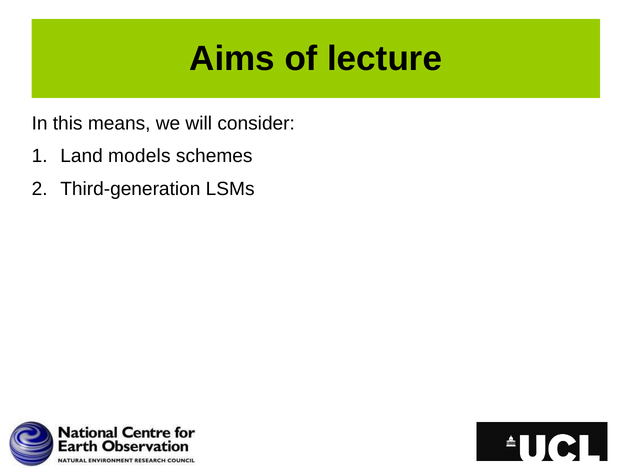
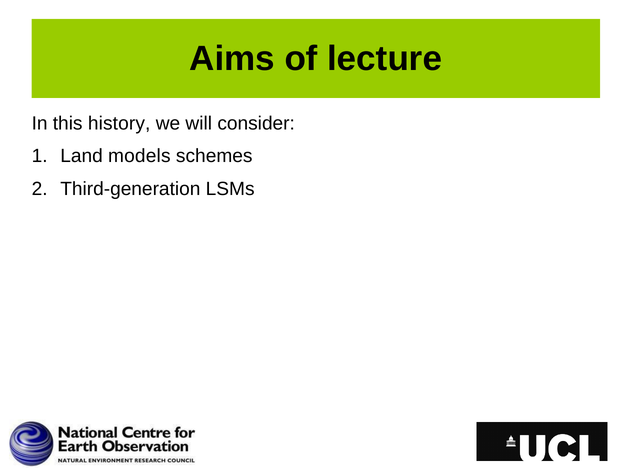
means: means -> history
